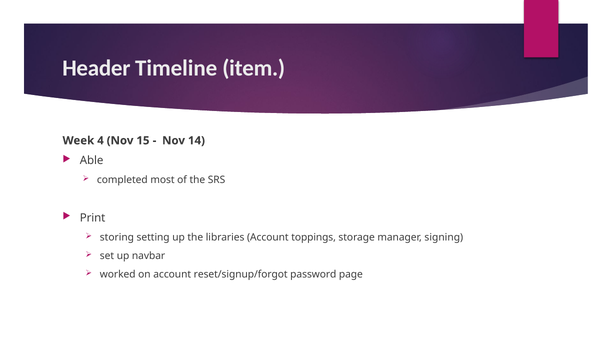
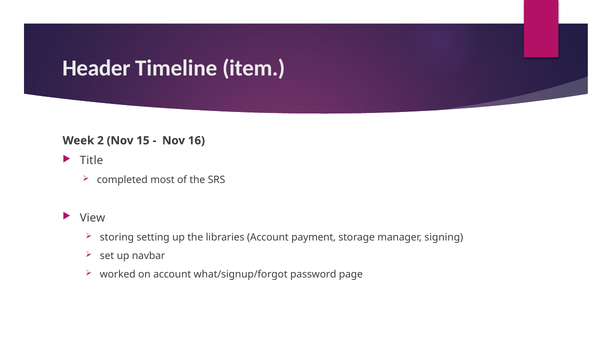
4: 4 -> 2
14: 14 -> 16
Able: Able -> Title
Print: Print -> View
toppings: toppings -> payment
reset/signup/forgot: reset/signup/forgot -> what/signup/forgot
